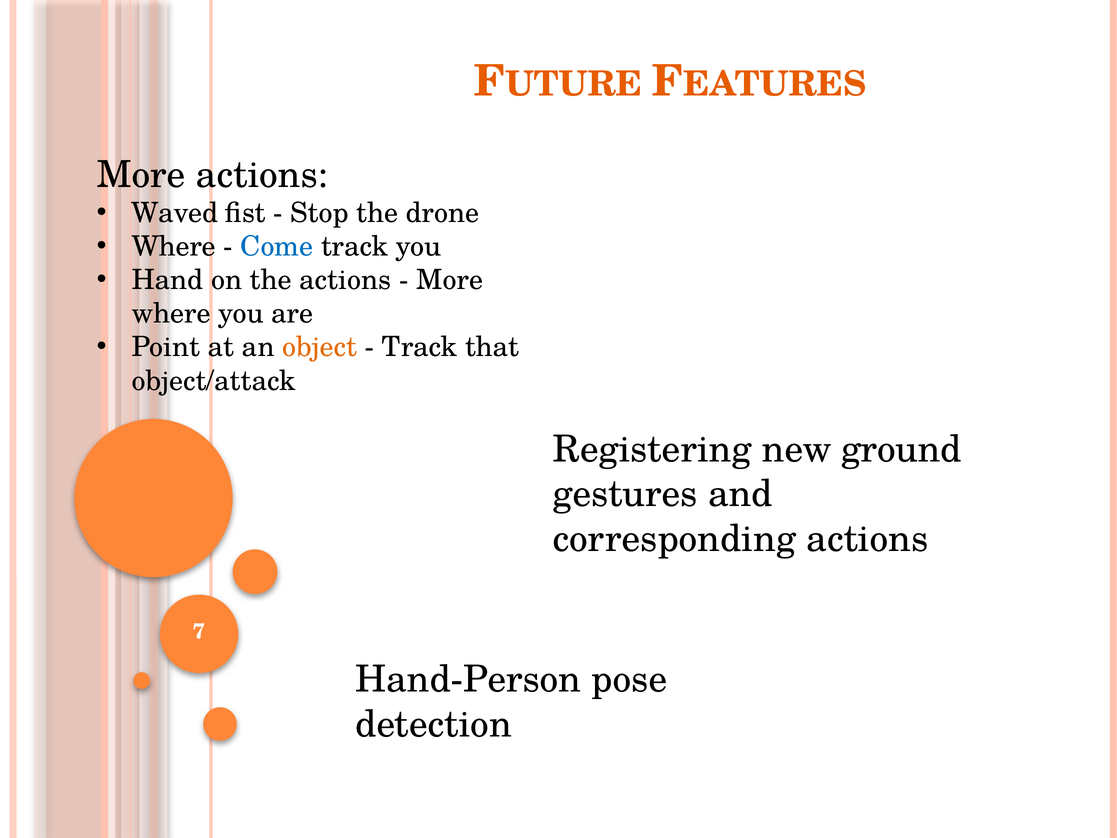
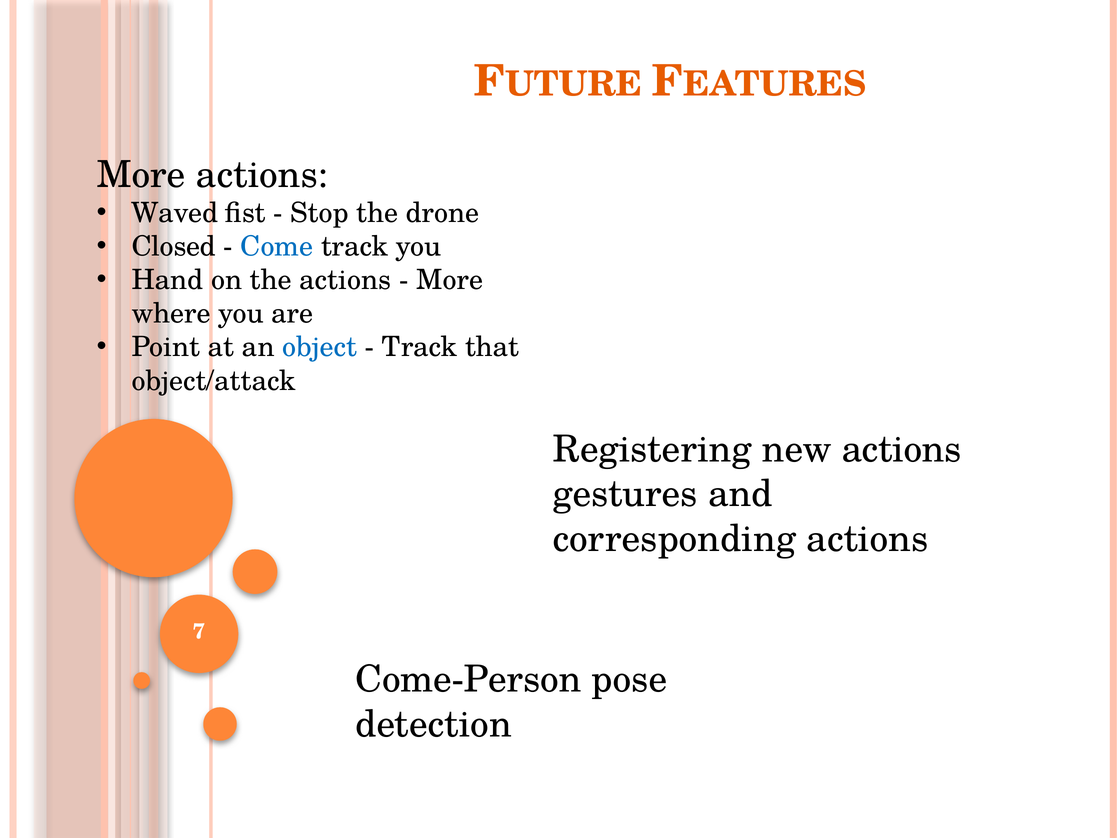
Where at (174, 247): Where -> Closed
object colour: orange -> blue
new ground: ground -> actions
Hand-Person: Hand-Person -> Come-Person
